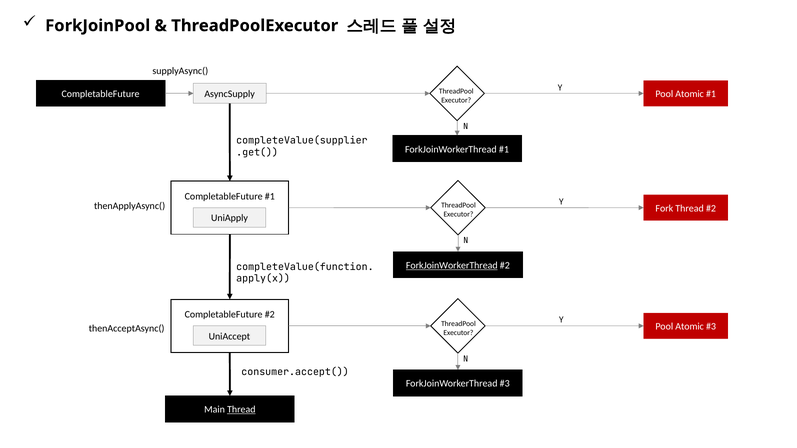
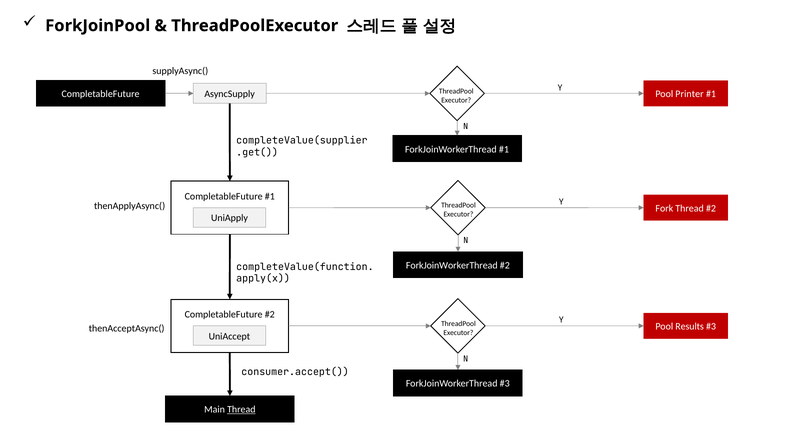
Atomic at (690, 94): Atomic -> Printer
ForkJoinWorkerThread at (452, 266) underline: present -> none
Atomic at (690, 327): Atomic -> Results
